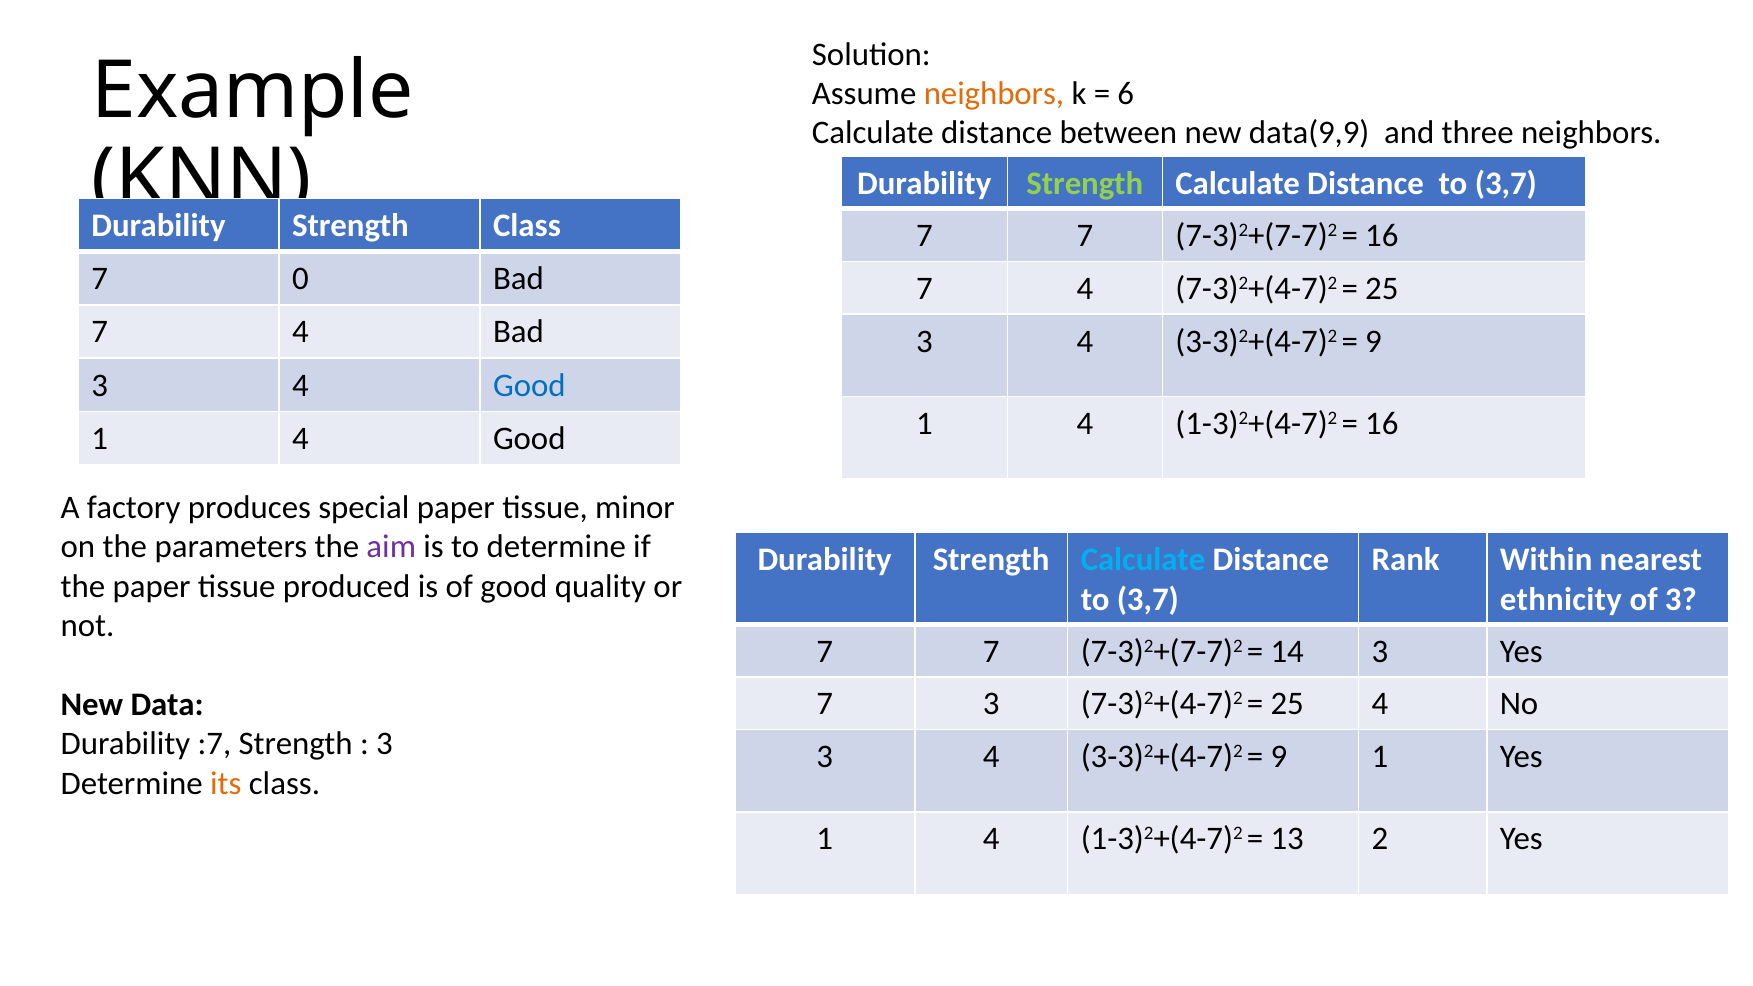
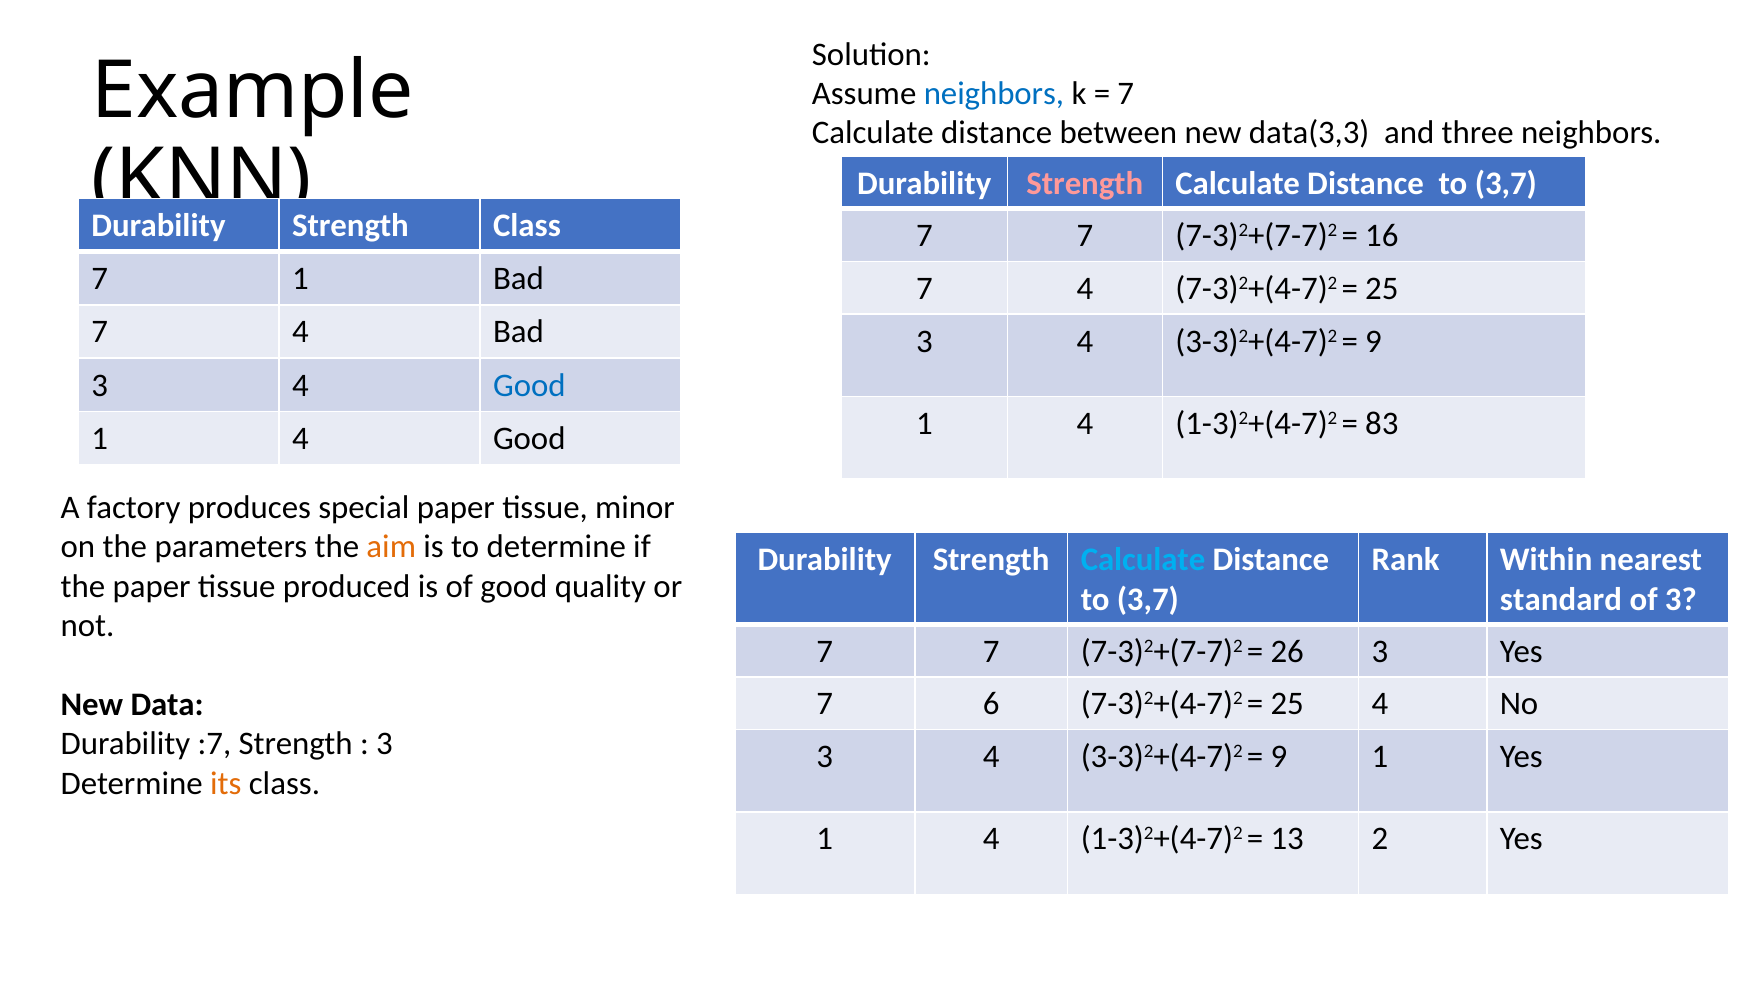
neighbors at (994, 94) colour: orange -> blue
6 at (1126, 94): 6 -> 7
data(9,9: data(9,9 -> data(3,3
Strength at (1085, 183) colour: light green -> pink
7 0: 0 -> 1
16 at (1382, 424): 16 -> 83
aim colour: purple -> orange
ethnicity: ethnicity -> standard
14: 14 -> 26
7 3: 3 -> 6
